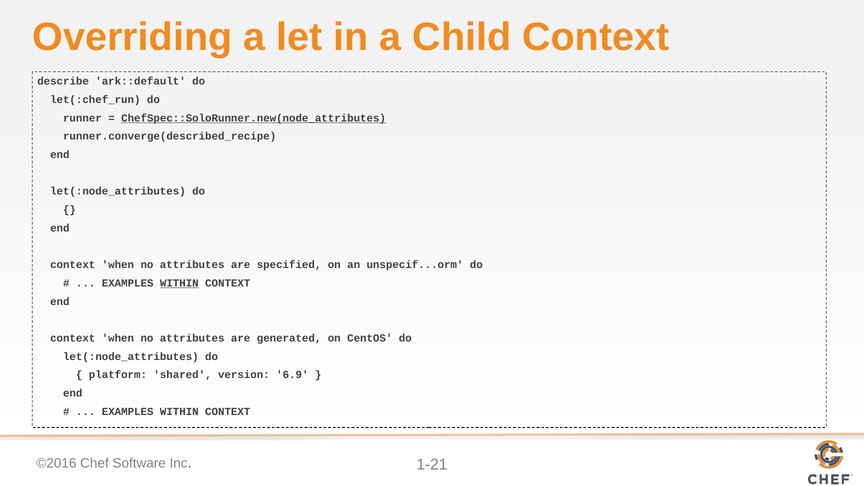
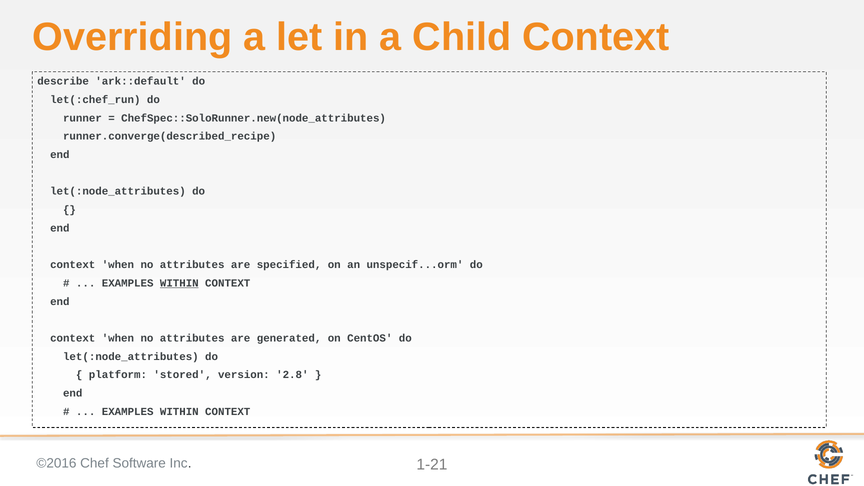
ChefSpec::SoloRunner.new(node_attributes underline: present -> none
shared: shared -> stored
6.9: 6.9 -> 2.8
